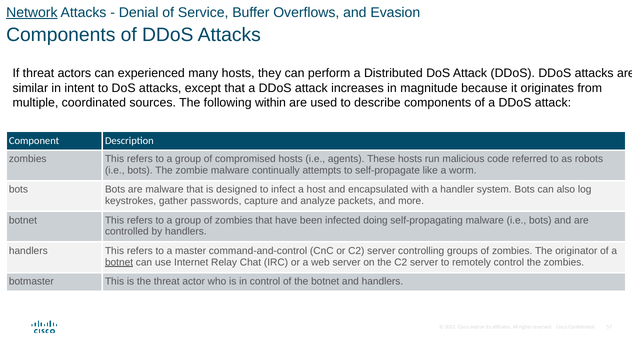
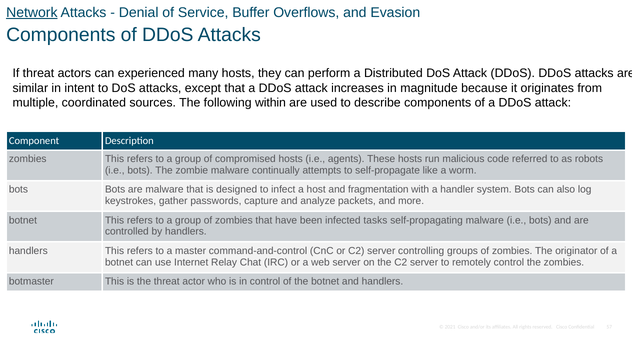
encapsulated: encapsulated -> fragmentation
doing: doing -> tasks
botnet at (119, 262) underline: present -> none
